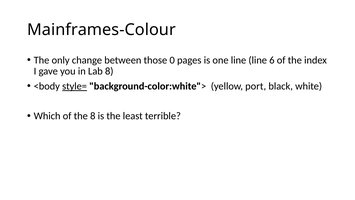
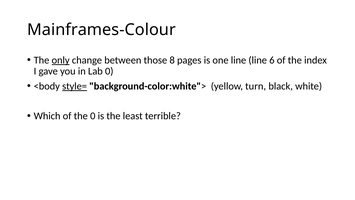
only underline: none -> present
0: 0 -> 8
Lab 8: 8 -> 0
port: port -> turn
the 8: 8 -> 0
